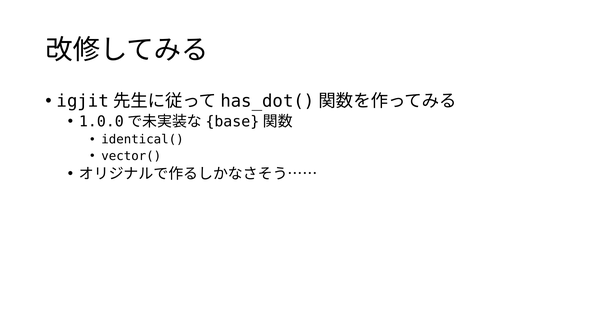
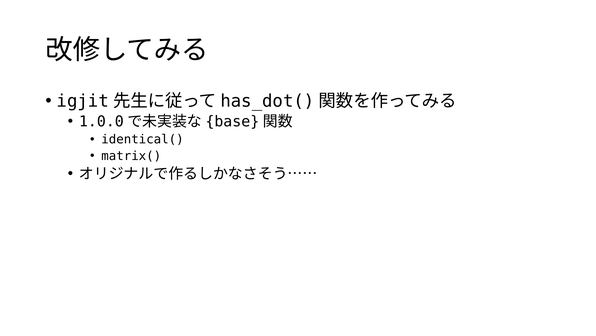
vector(: vector( -> matrix(
